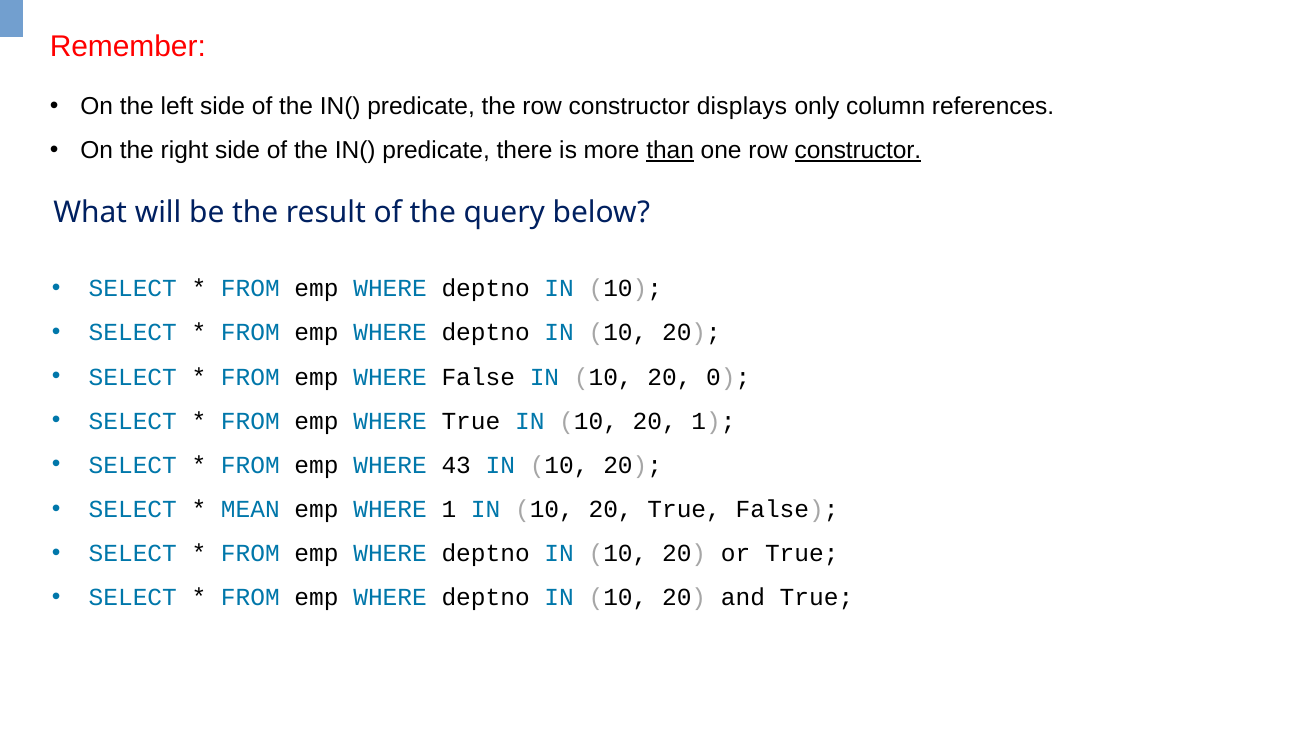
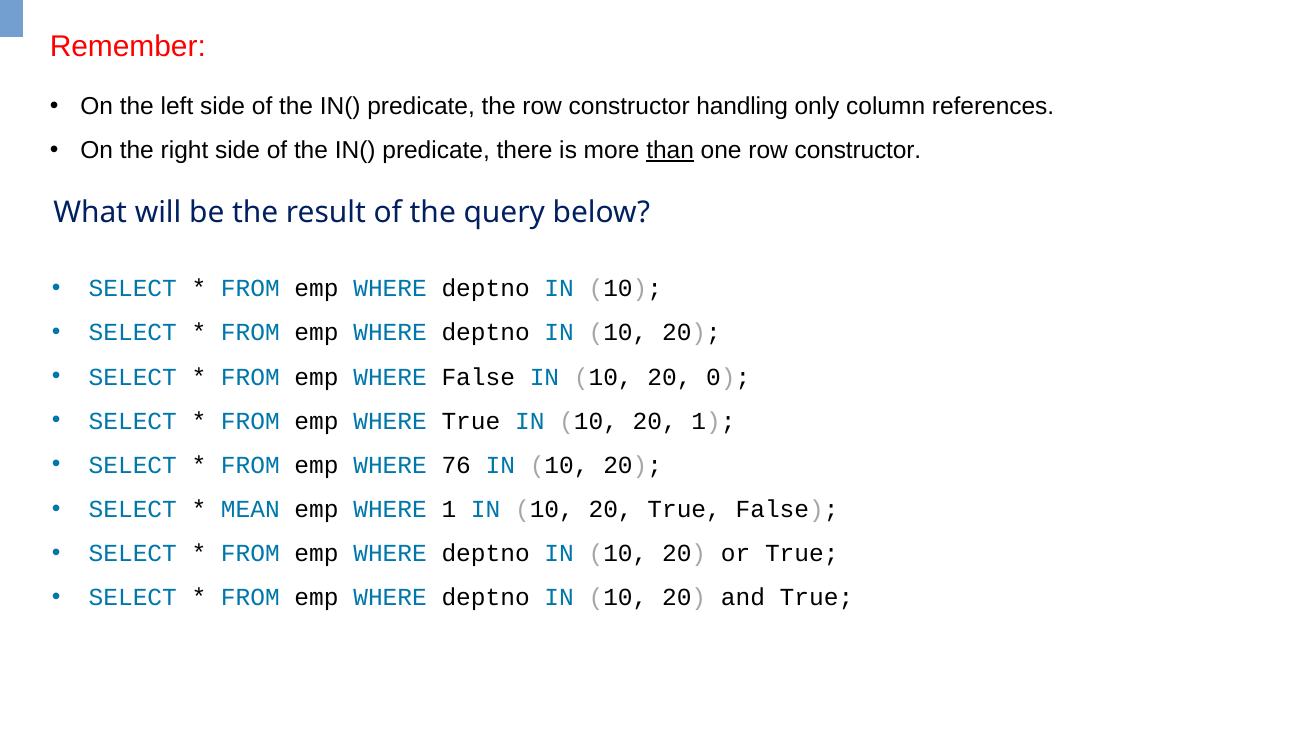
displays: displays -> handling
constructor at (858, 150) underline: present -> none
43: 43 -> 76
